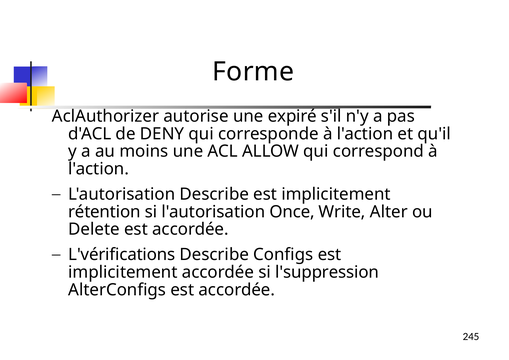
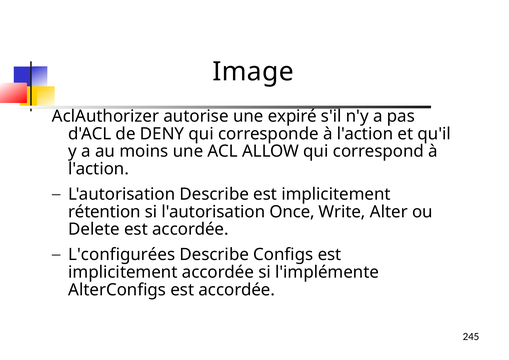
Forme: Forme -> Image
L'vérifications: L'vérifications -> L'configurées
l'suppression: l'suppression -> l'implémente
